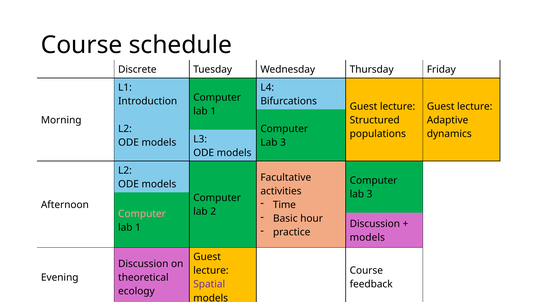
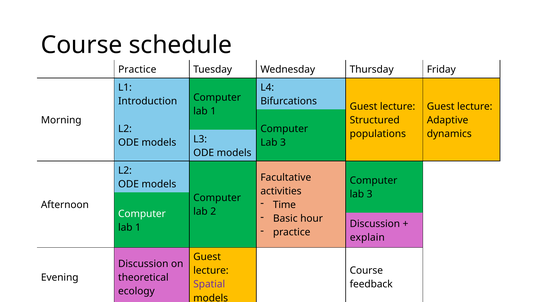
Discrete at (137, 69): Discrete -> Practice
Computer at (142, 214) colour: pink -> white
models at (367, 238): models -> explain
